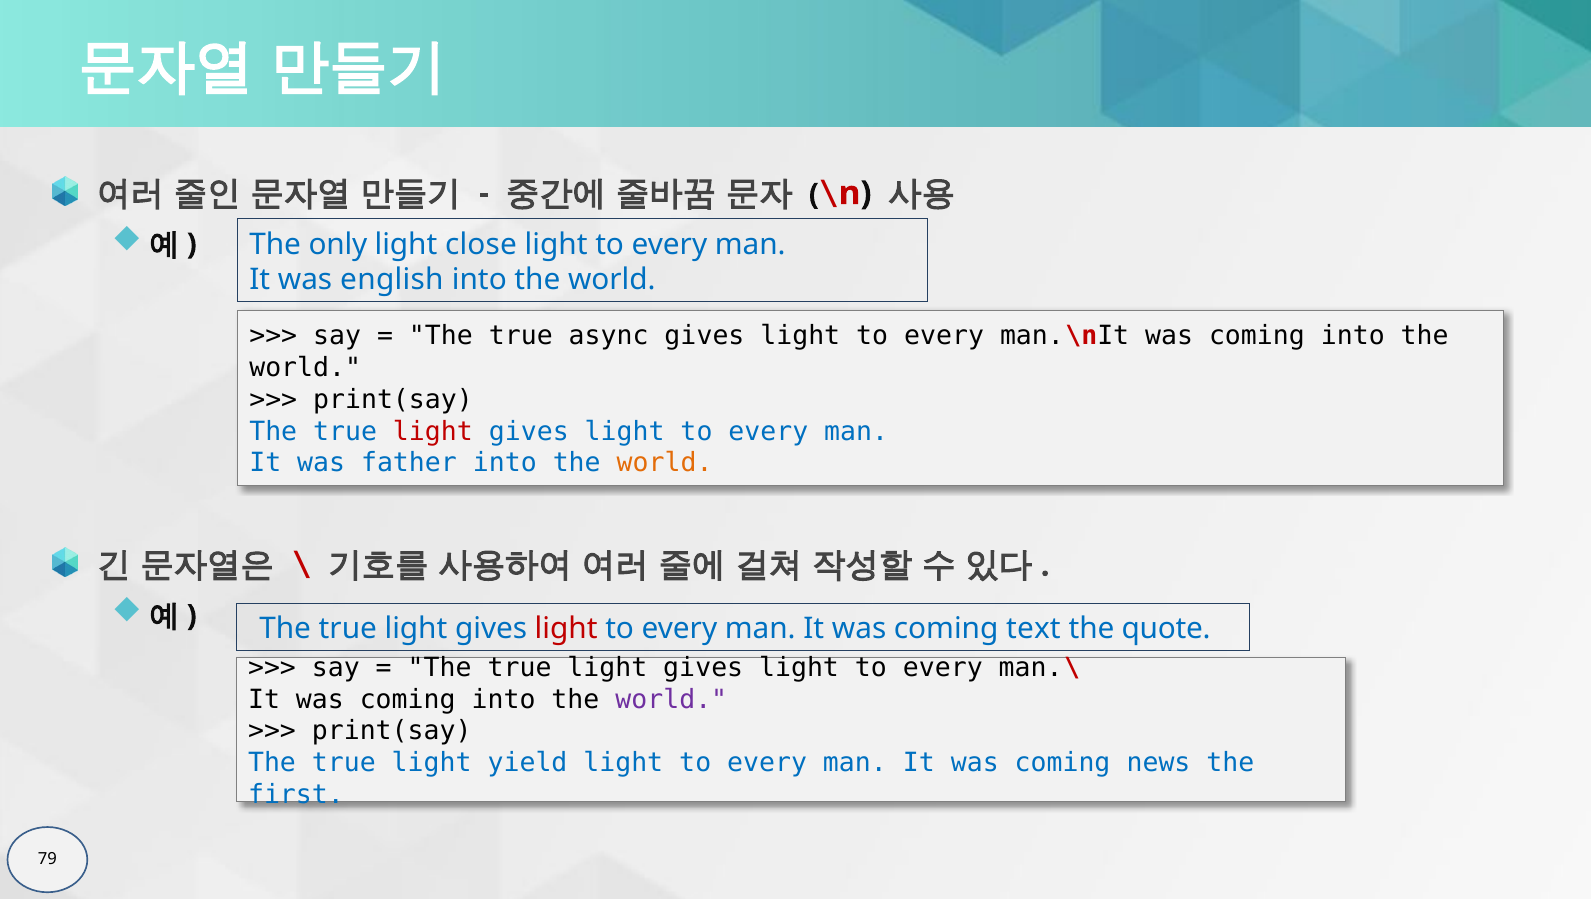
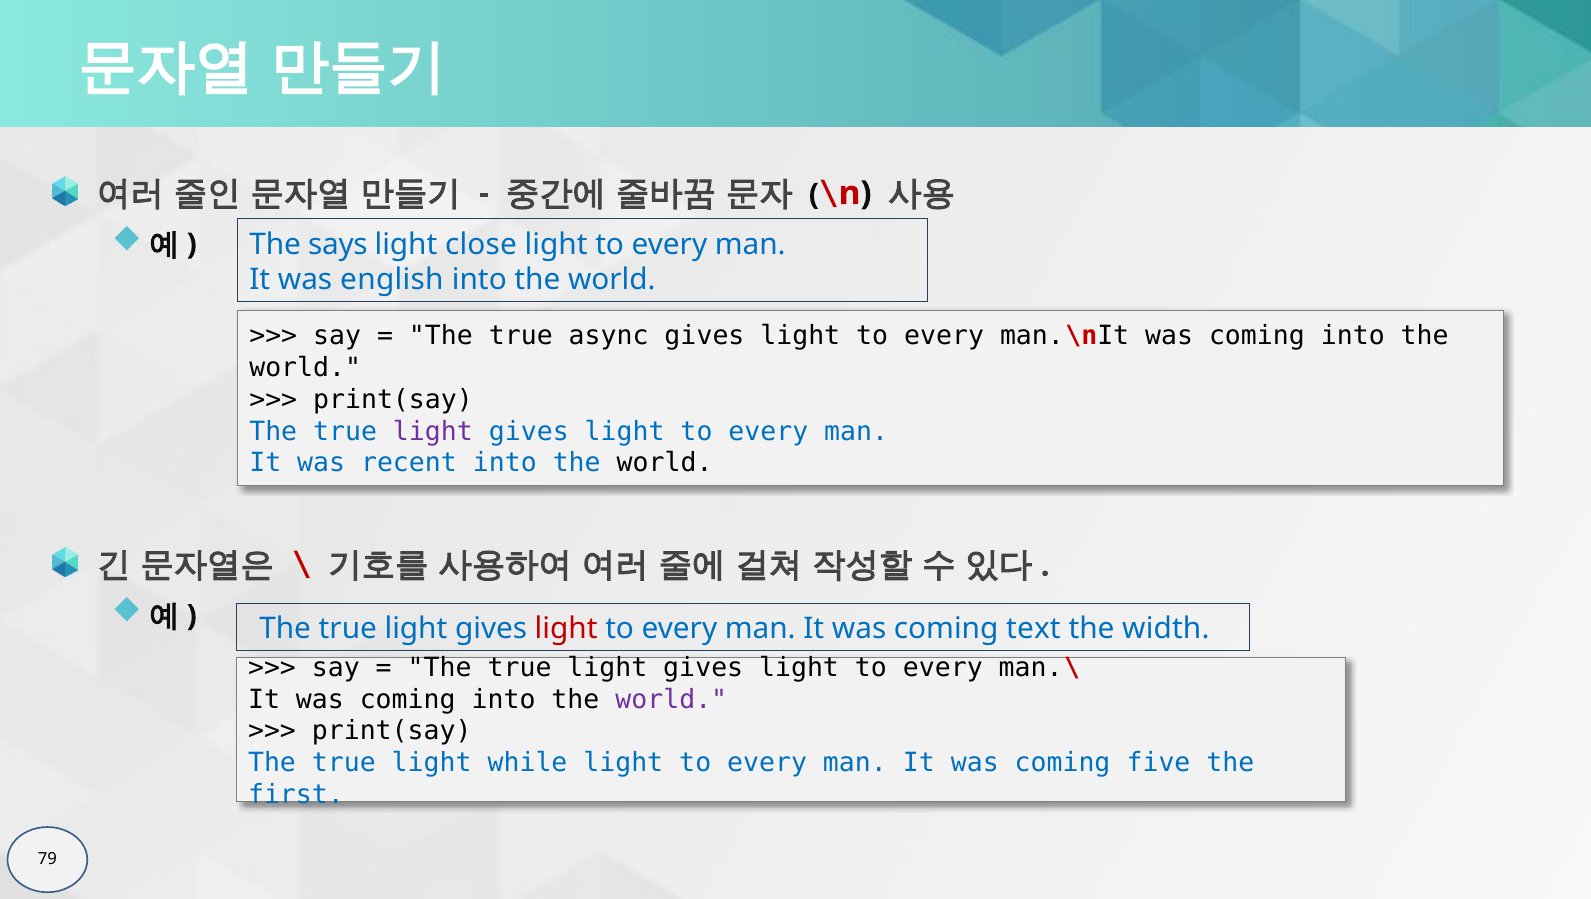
only: only -> says
light at (433, 432) colour: red -> purple
father: father -> recent
world at (665, 463) colour: orange -> black
quote: quote -> width
yield: yield -> while
news: news -> five
